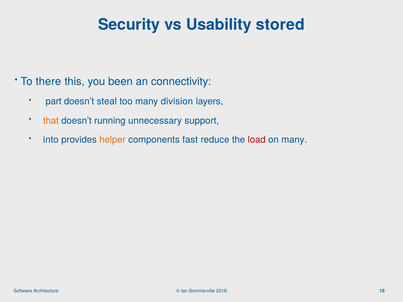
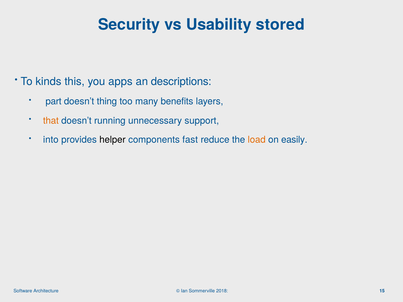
there: there -> kinds
been: been -> apps
connectivity: connectivity -> descriptions
steal: steal -> thing
division: division -> benefits
helper colour: orange -> black
load colour: red -> orange
on many: many -> easily
